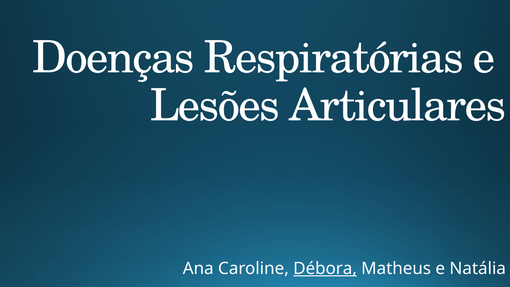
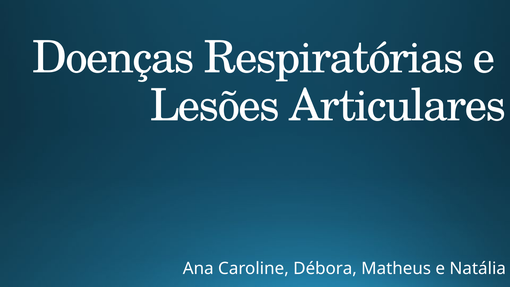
Débora underline: present -> none
